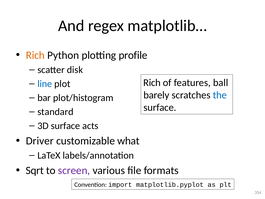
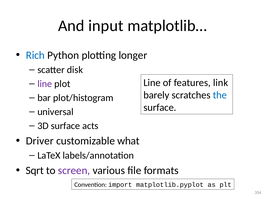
regex: regex -> input
Rich at (35, 55) colour: orange -> blue
profile: profile -> longer
Rich at (152, 83): Rich -> Line
ball: ball -> link
line at (45, 84) colour: blue -> purple
standard: standard -> universal
